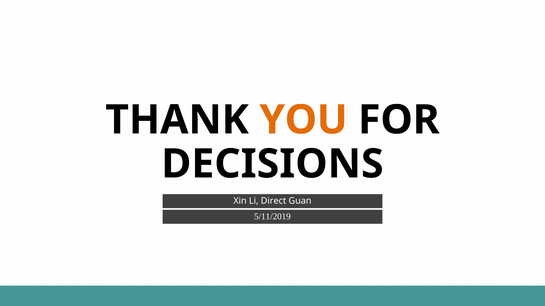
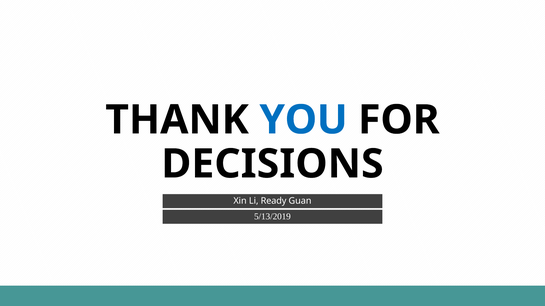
YOU colour: orange -> blue
Direct: Direct -> Ready
5/11/2019: 5/11/2019 -> 5/13/2019
